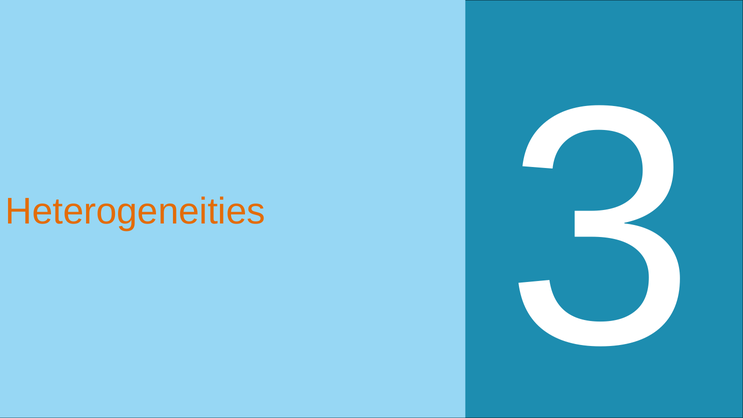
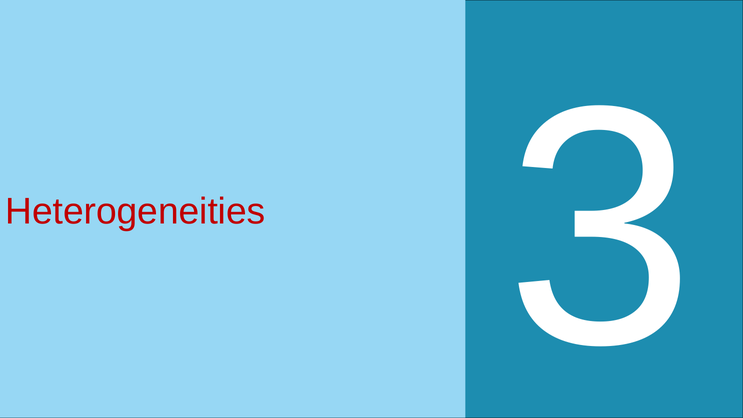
Heterogeneities colour: orange -> red
